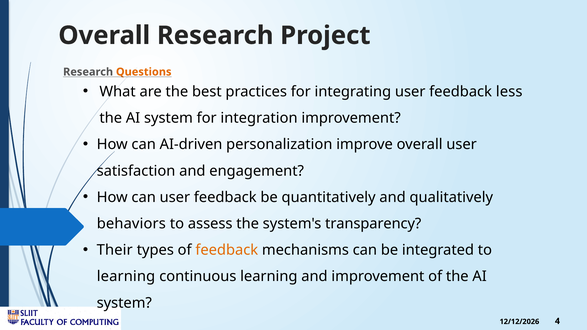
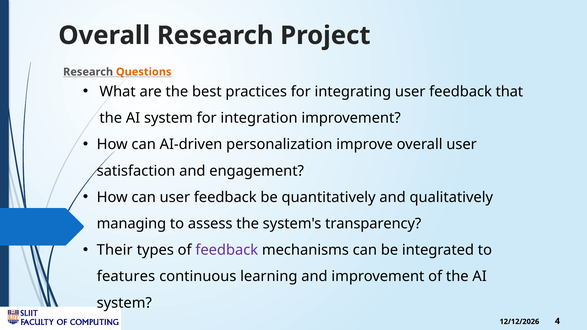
less: less -> that
behaviors: behaviors -> managing
feedback at (227, 250) colour: orange -> purple
learning at (126, 277): learning -> features
